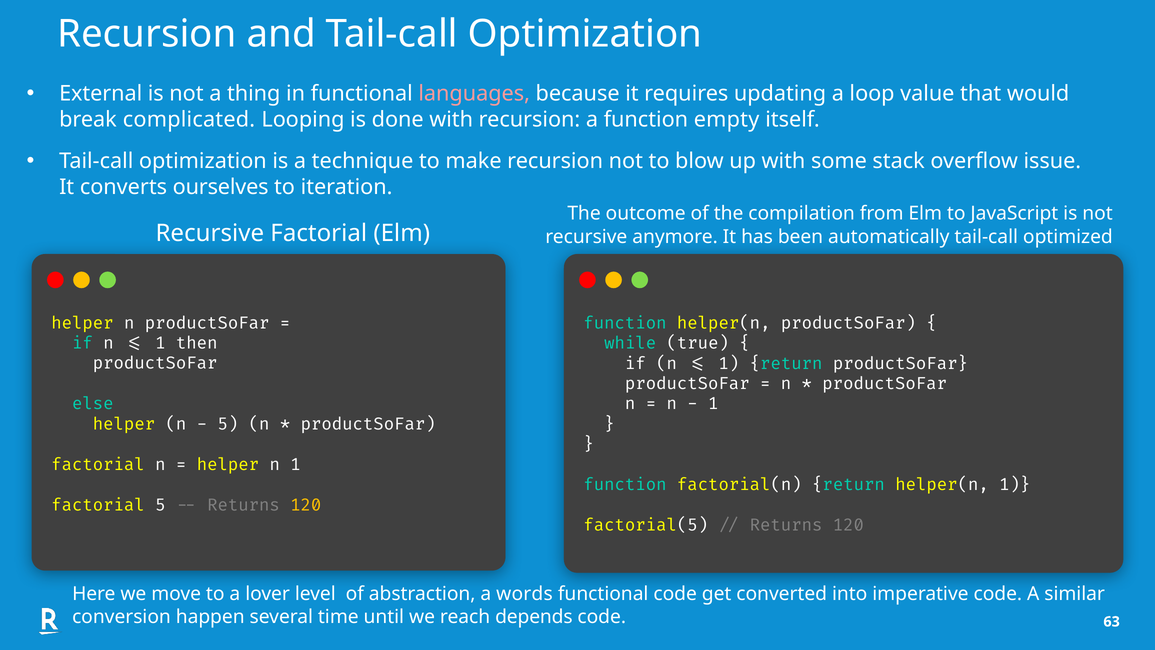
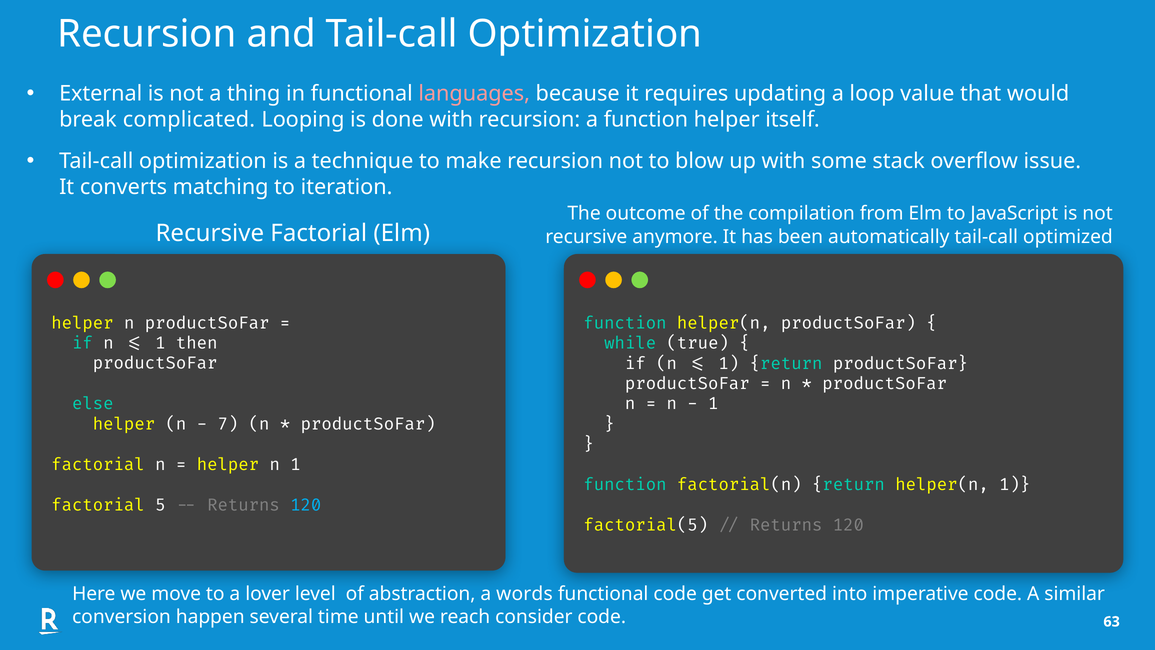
function empty: empty -> helper
ourselves: ourselves -> matching
5 at (228, 424): 5 -> 7
120 at (306, 505) colour: yellow -> light blue
depends: depends -> consider
